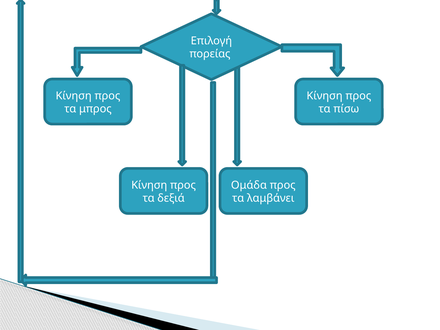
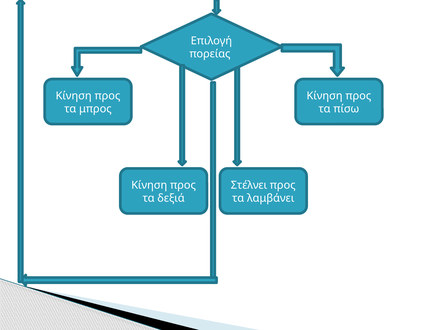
Ομάδα: Ομάδα -> Στέλνει
